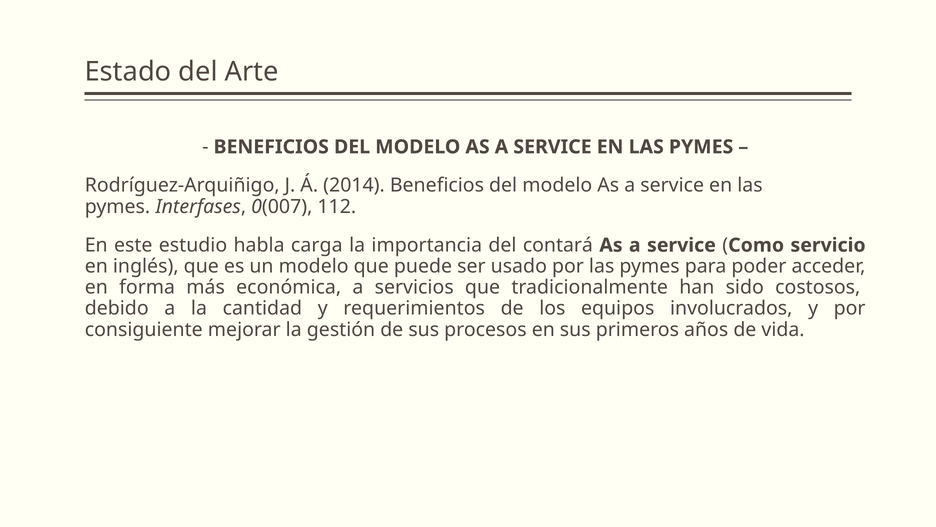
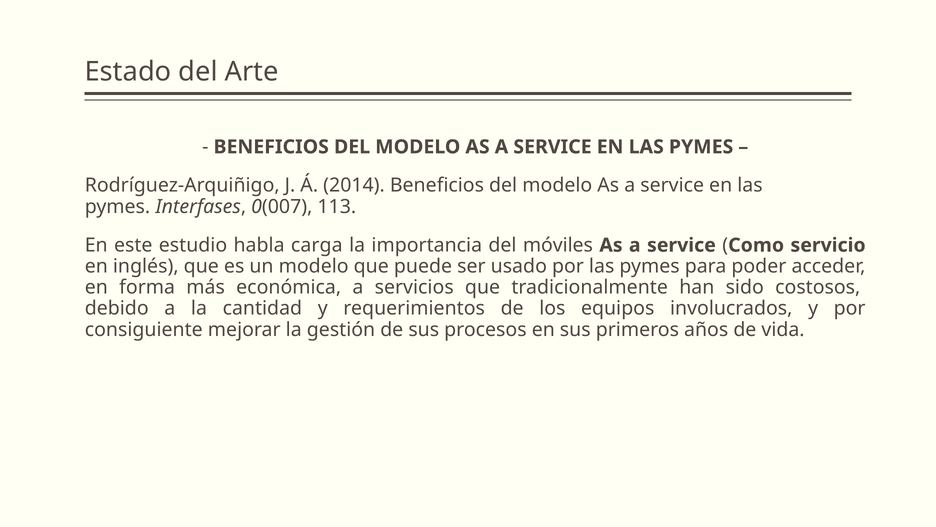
112: 112 -> 113
contará: contará -> móviles
